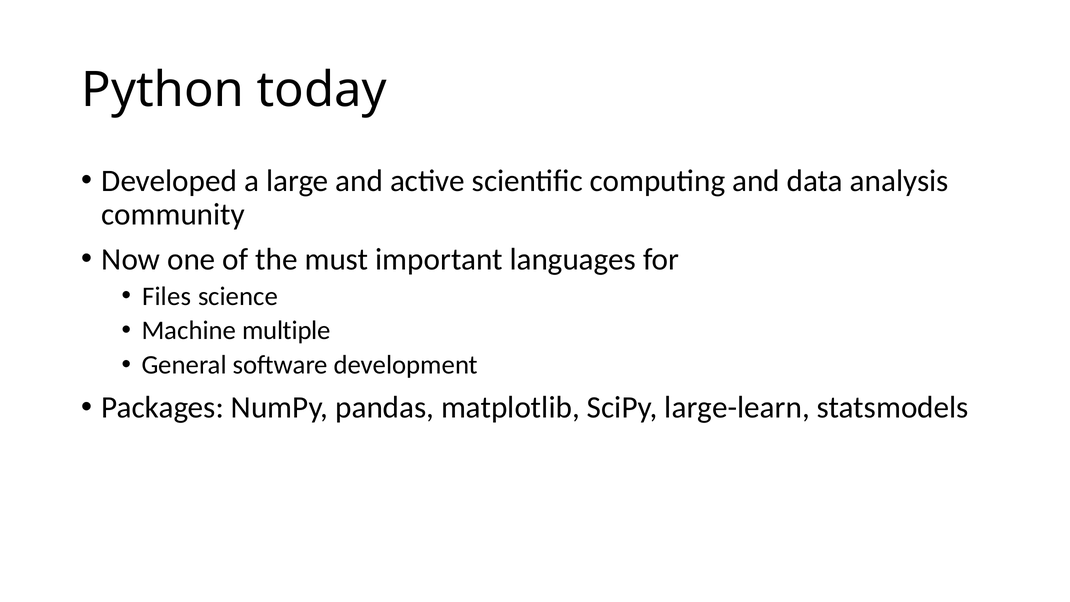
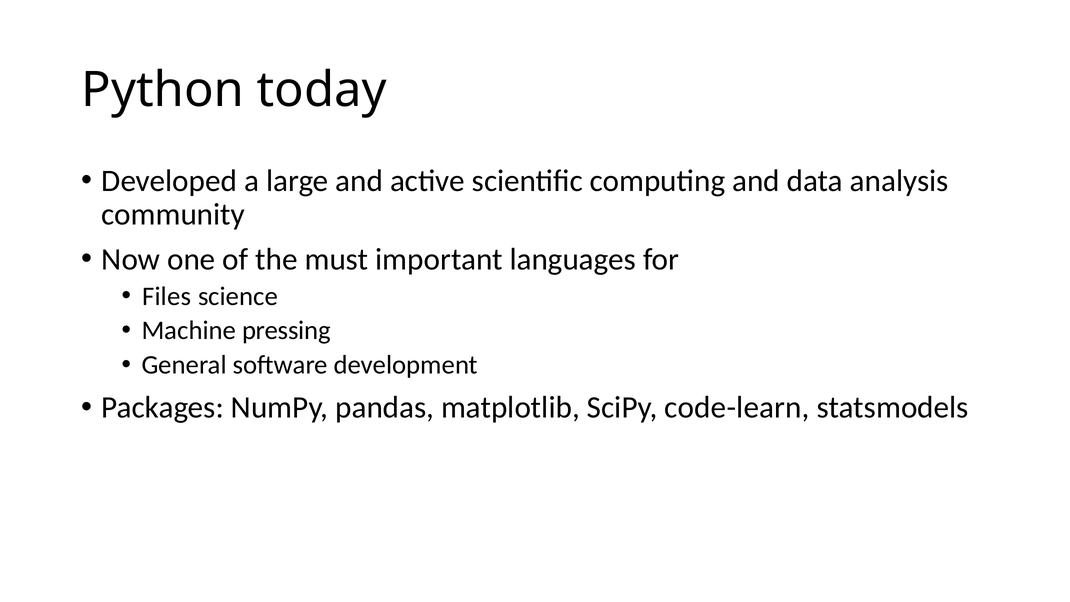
multiple: multiple -> pressing
large-learn: large-learn -> code-learn
